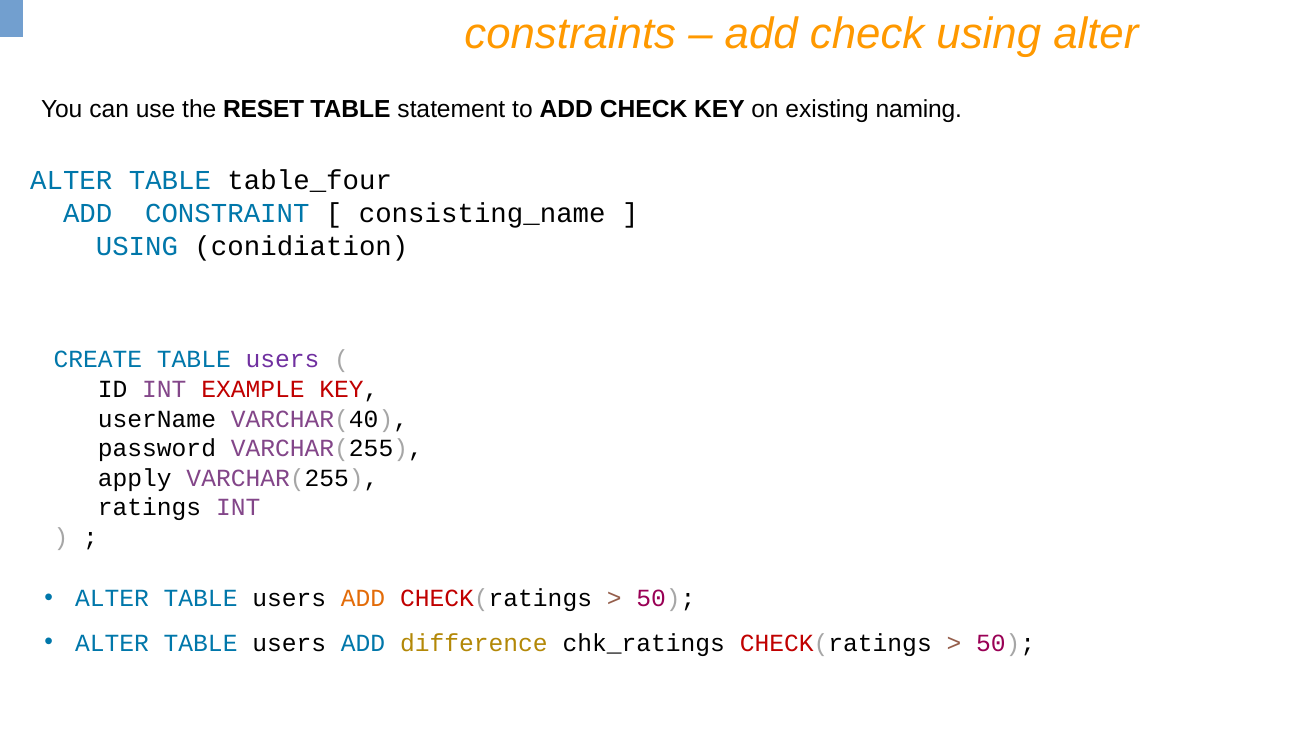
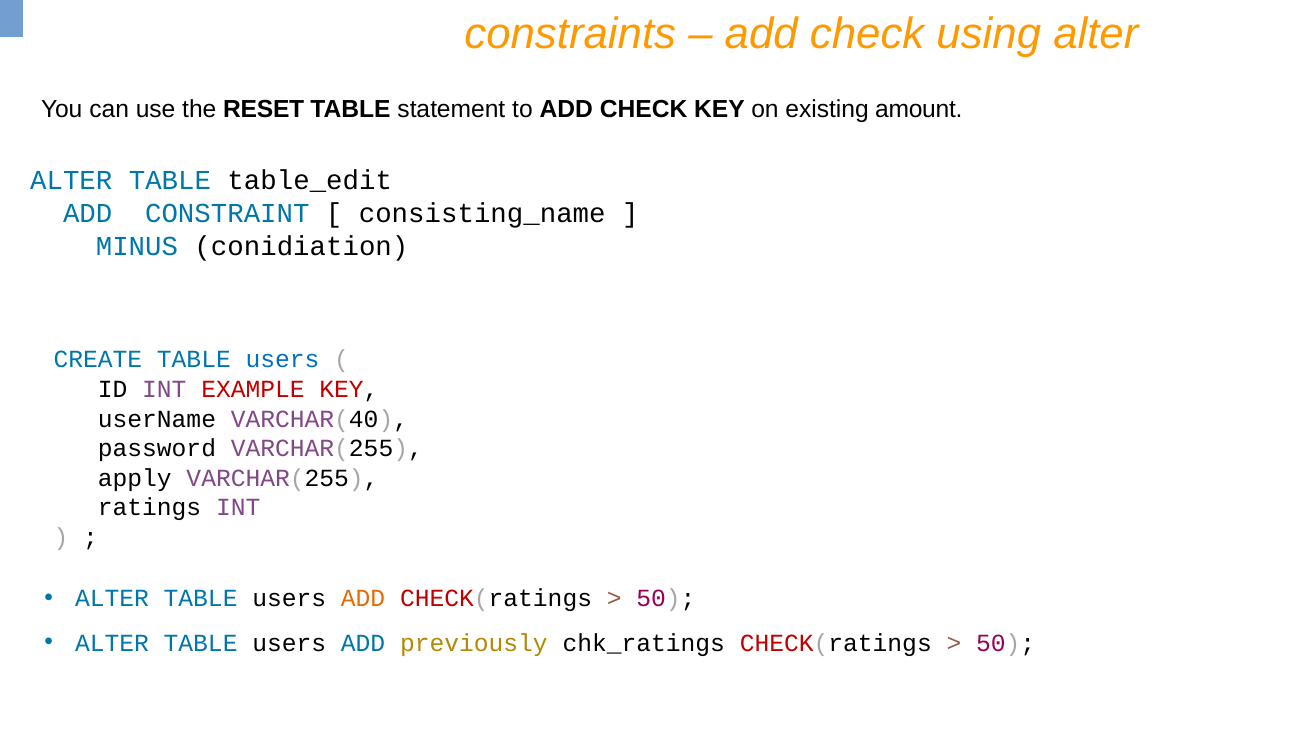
naming: naming -> amount
table_four: table_four -> table_edit
USING at (137, 246): USING -> MINUS
users at (282, 360) colour: purple -> blue
difference: difference -> previously
